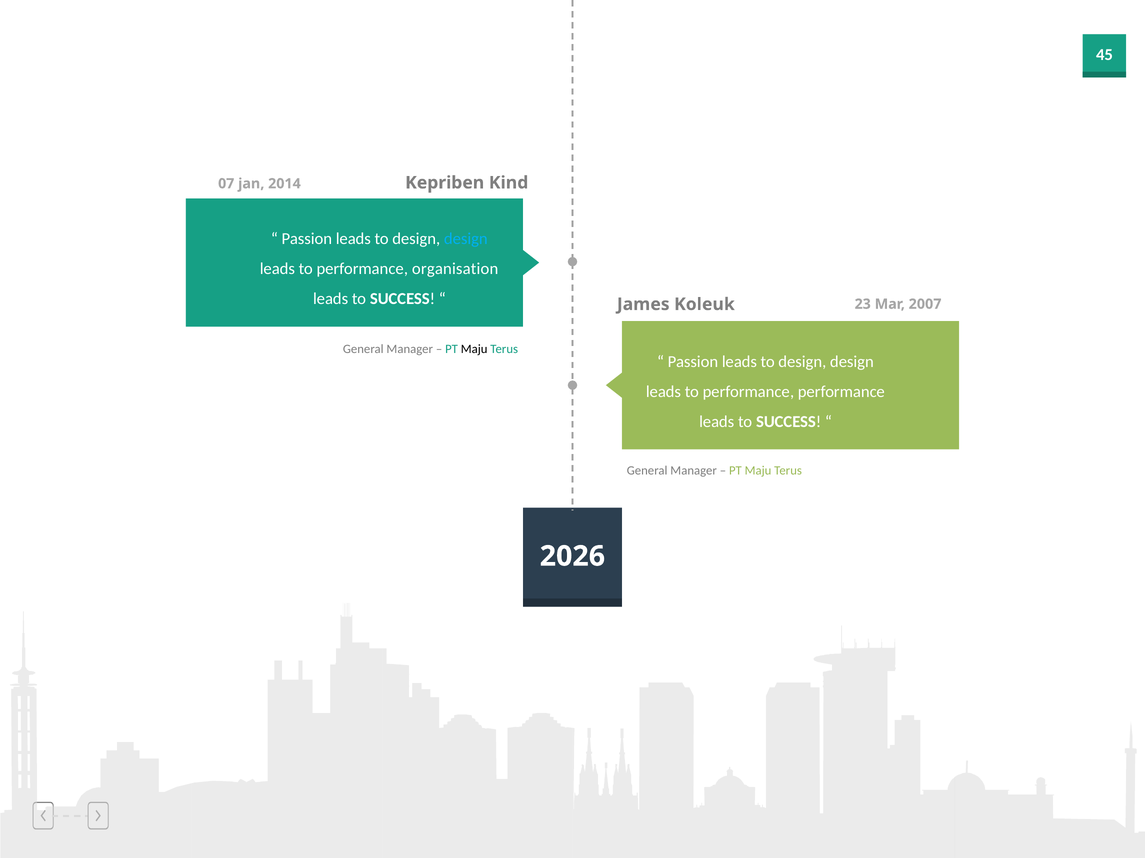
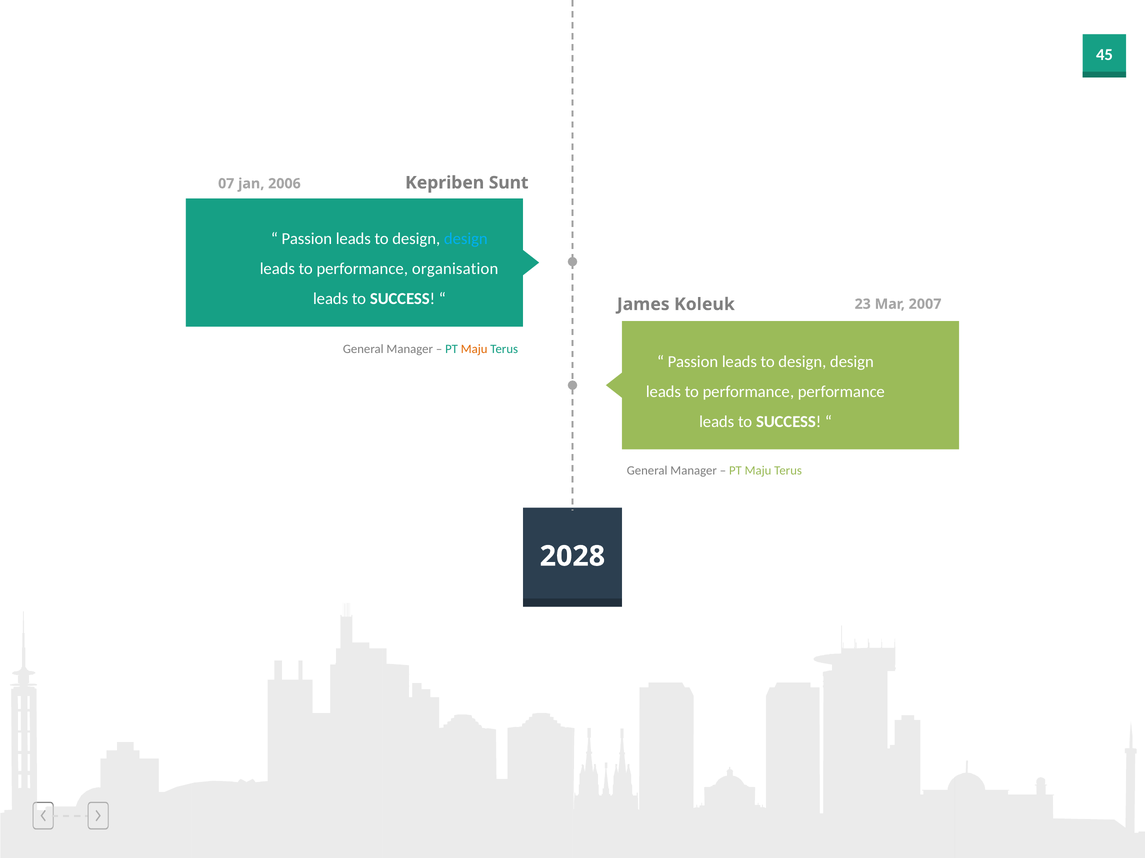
Kind: Kind -> Sunt
2014: 2014 -> 2006
Maju at (474, 349) colour: black -> orange
2026: 2026 -> 2028
